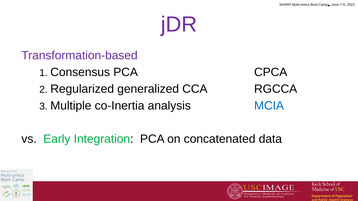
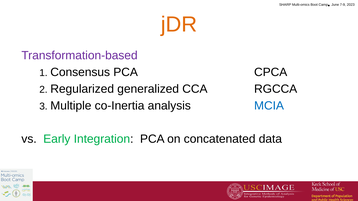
jDR colour: purple -> orange
